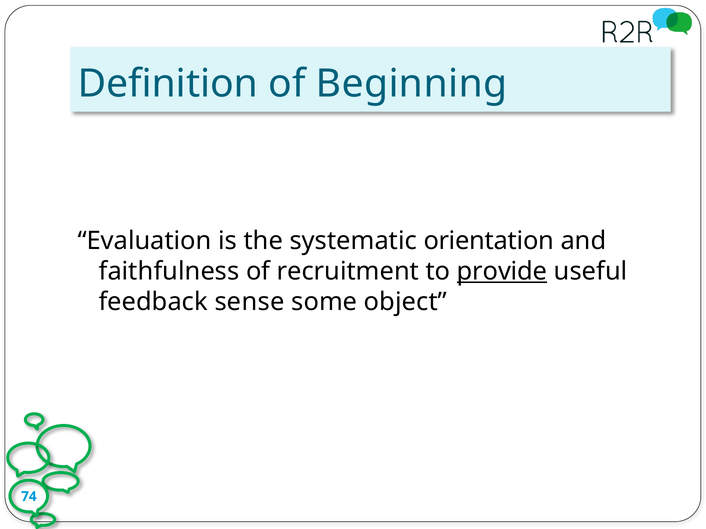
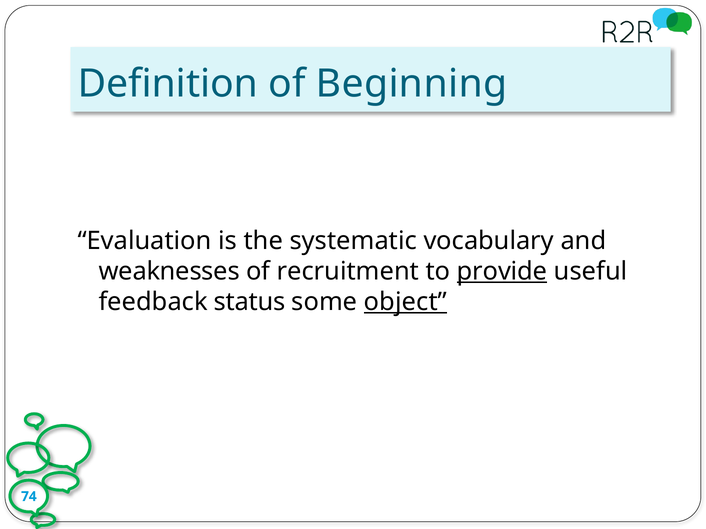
orientation: orientation -> vocabulary
faithfulness: faithfulness -> weaknesses
sense: sense -> status
object underline: none -> present
